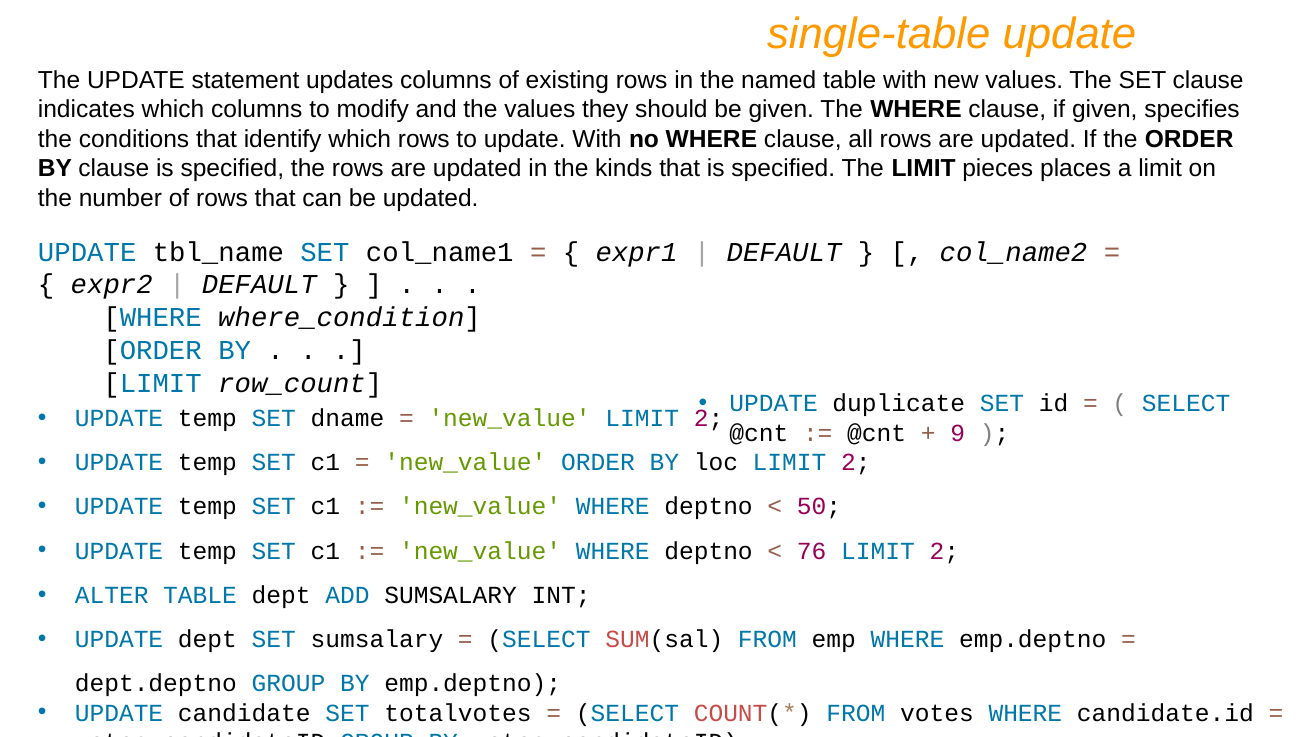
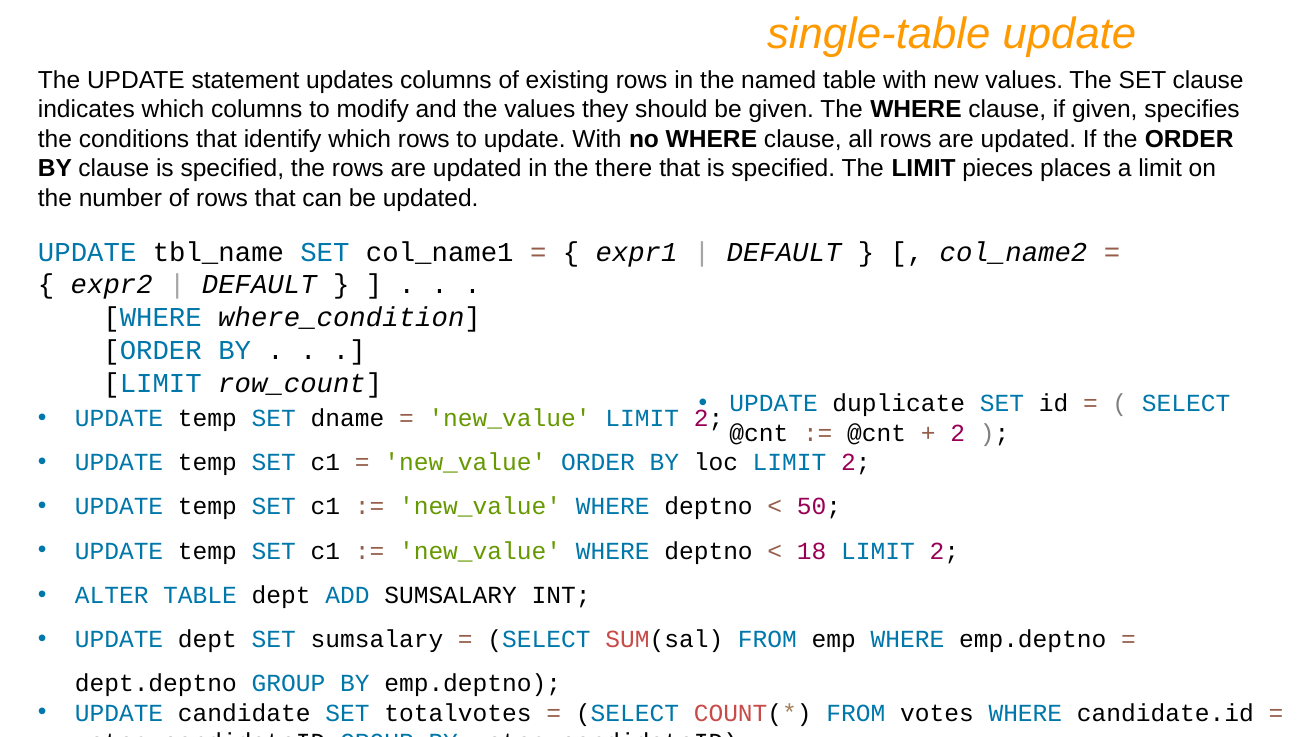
kinds: kinds -> there
9 at (958, 433): 9 -> 2
76: 76 -> 18
